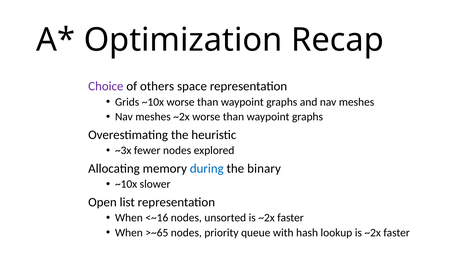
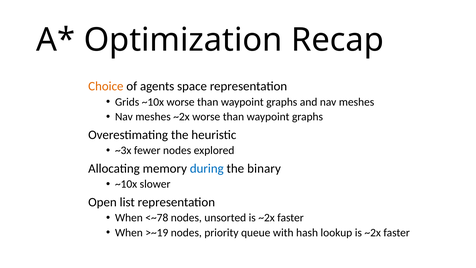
Choice colour: purple -> orange
others: others -> agents
<~16: <~16 -> <~78
>~65: >~65 -> >~19
